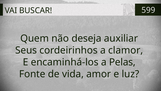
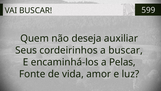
a clamor: clamor -> buscar
